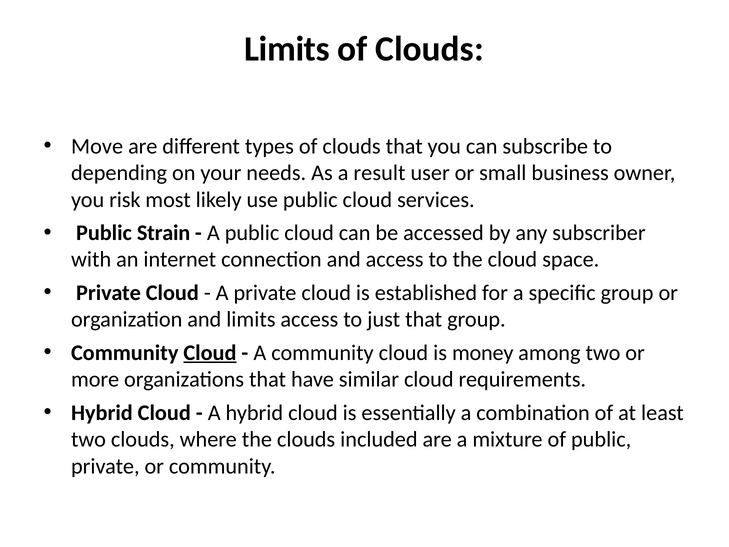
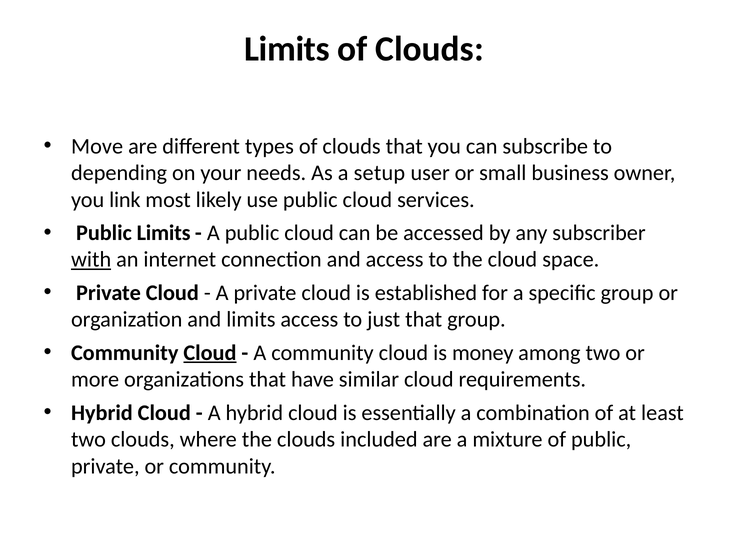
result: result -> setup
risk: risk -> link
Public Strain: Strain -> Limits
with underline: none -> present
